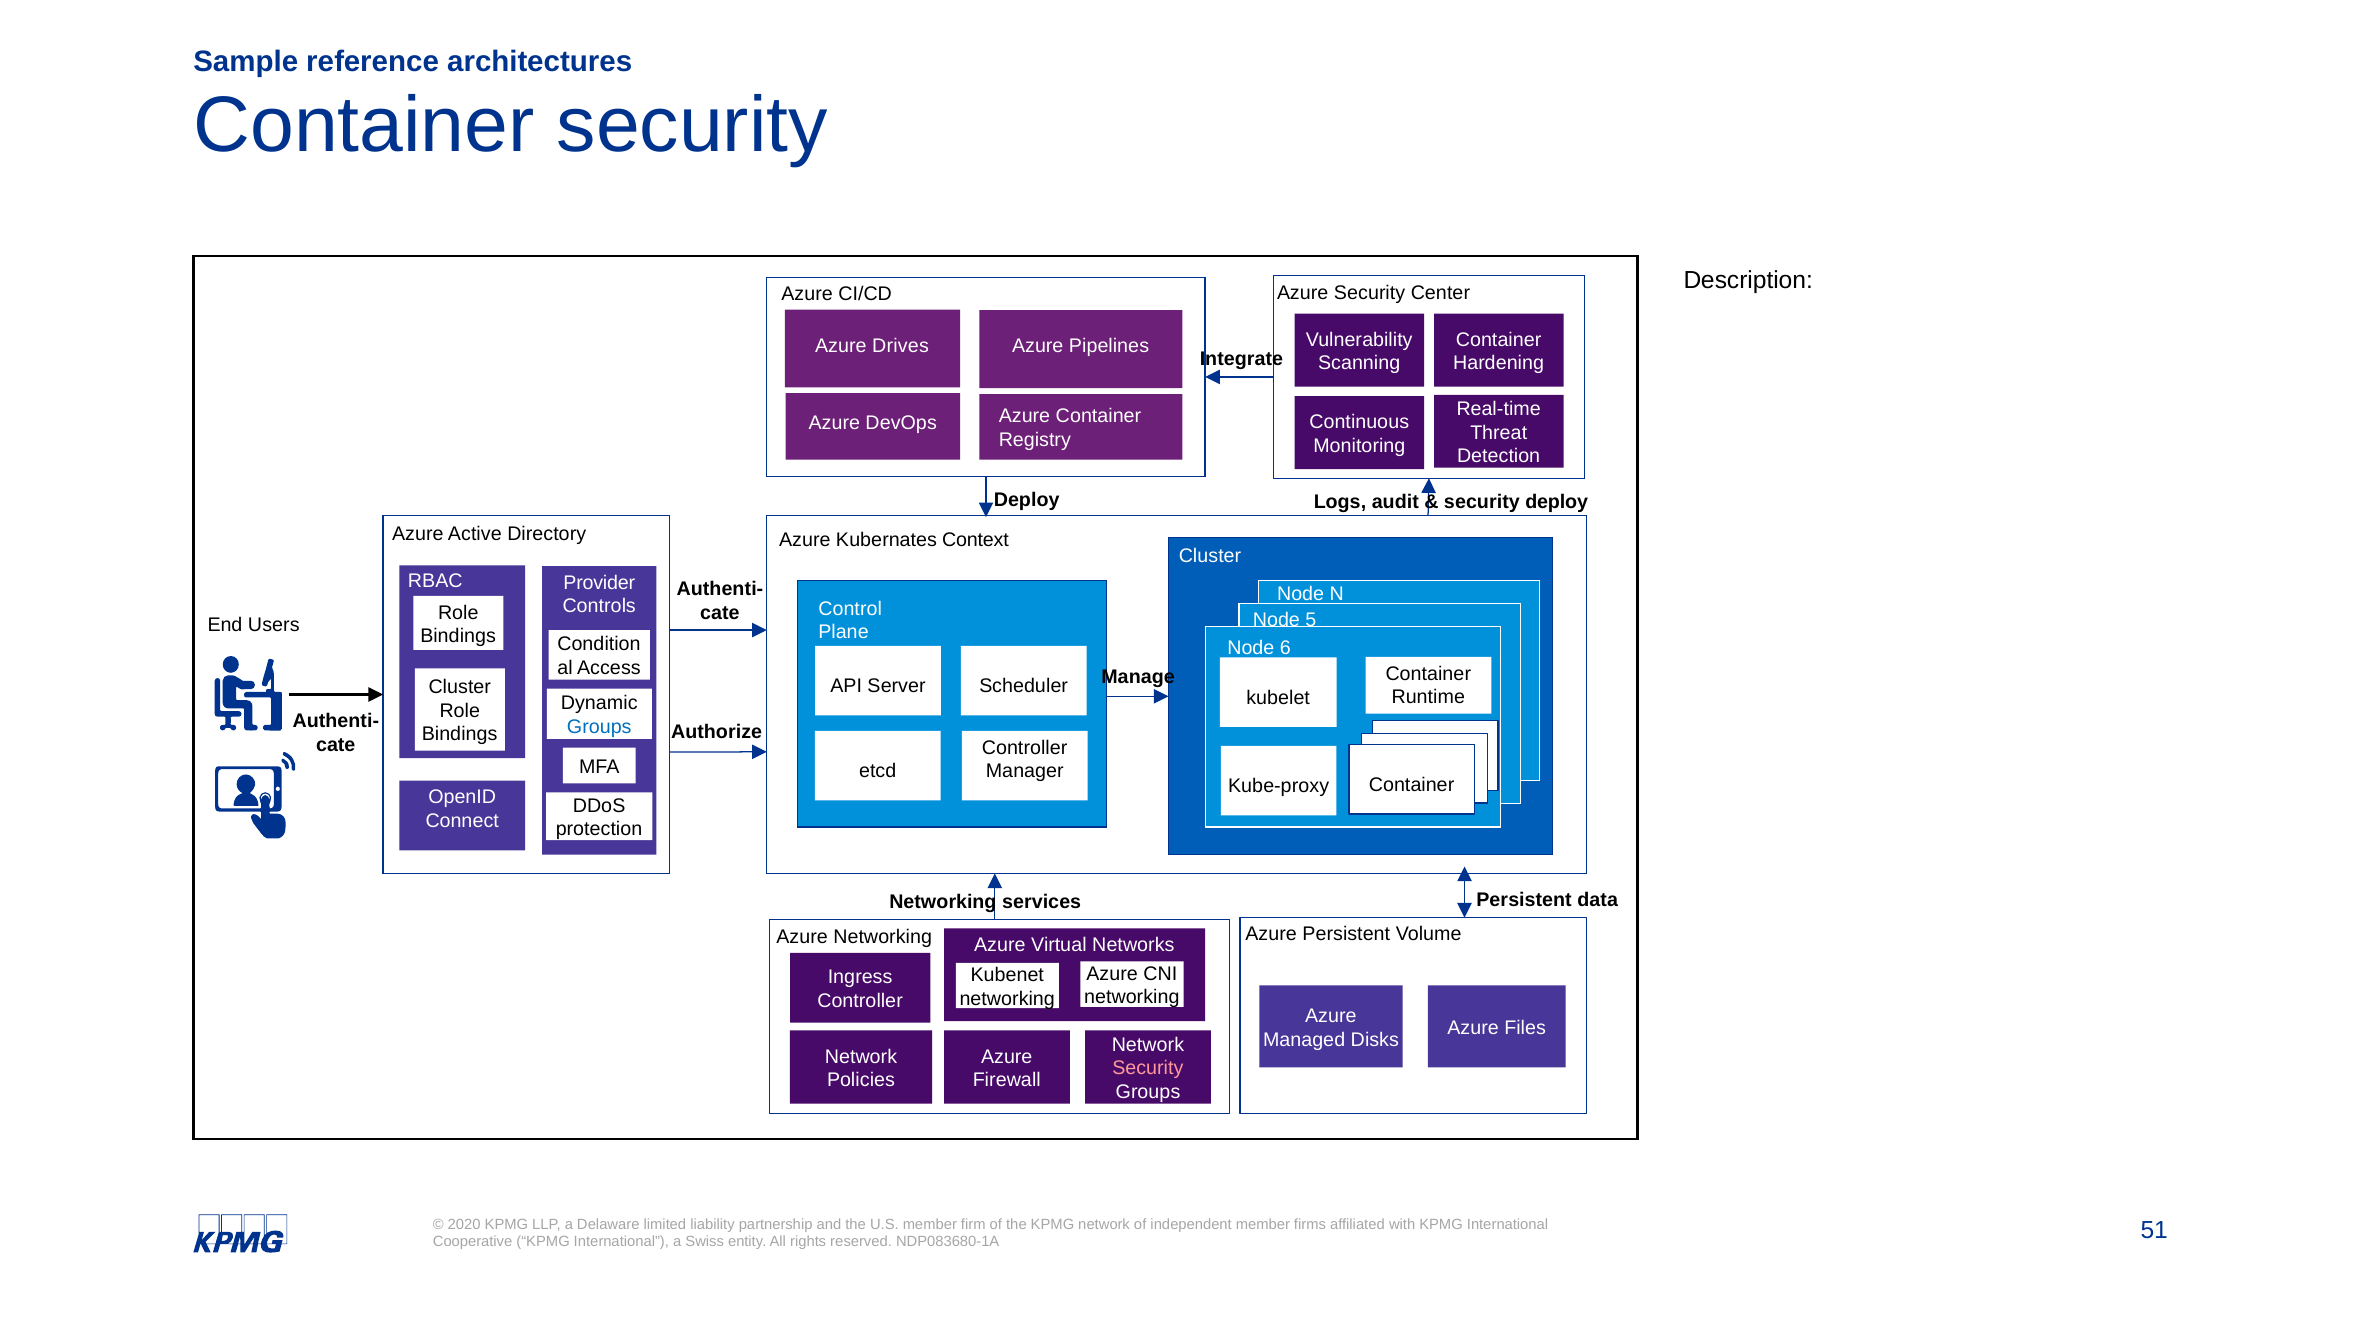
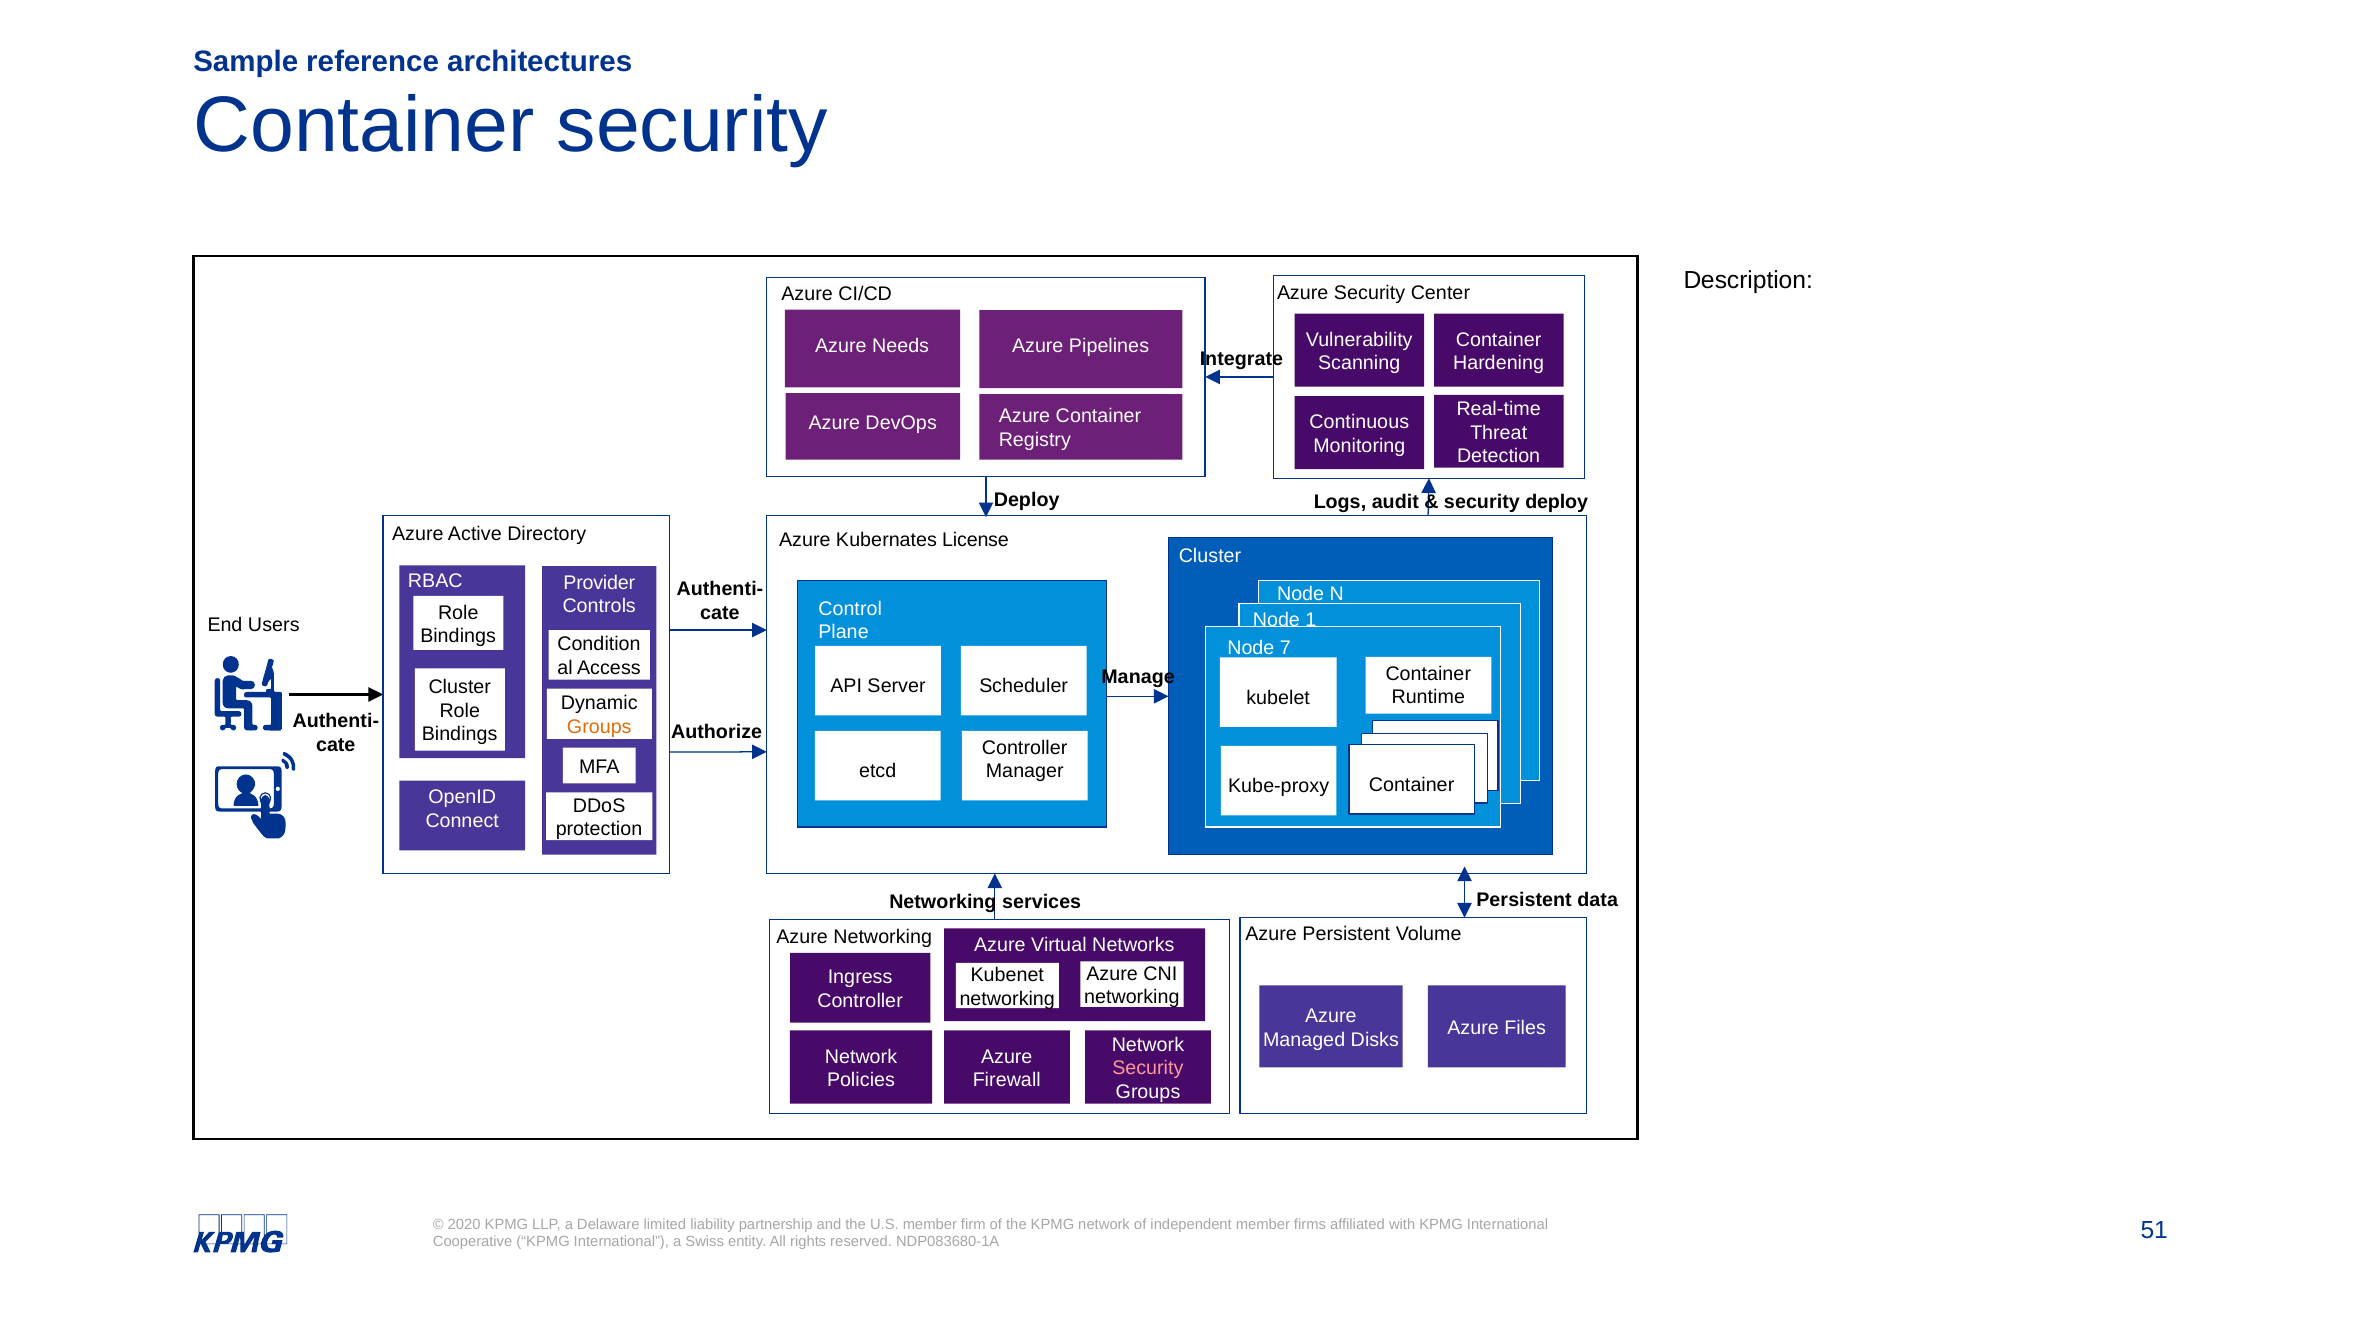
Drives: Drives -> Needs
Context: Context -> License
5: 5 -> 1
6: 6 -> 7
Groups at (599, 727) colour: blue -> orange
